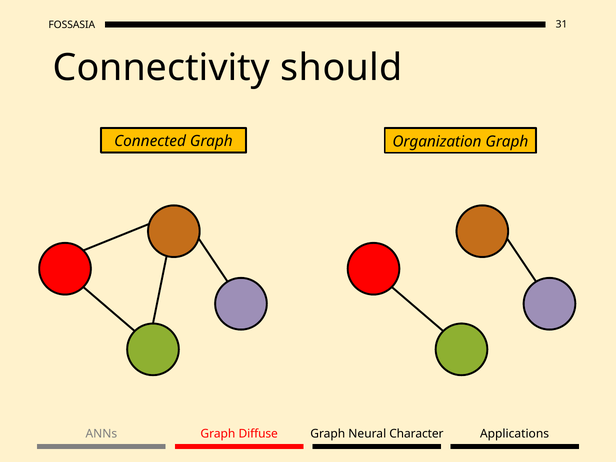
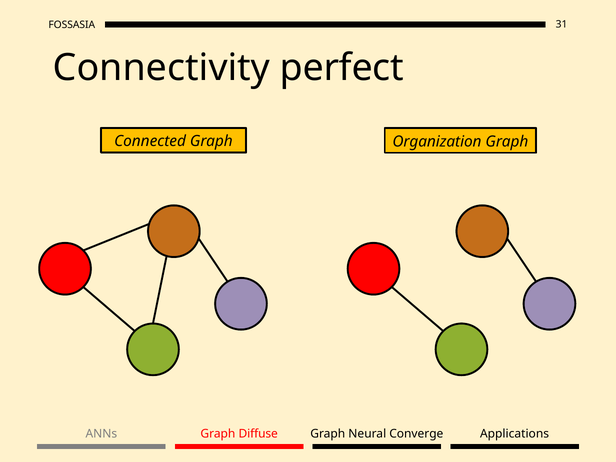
should: should -> perfect
Character: Character -> Converge
